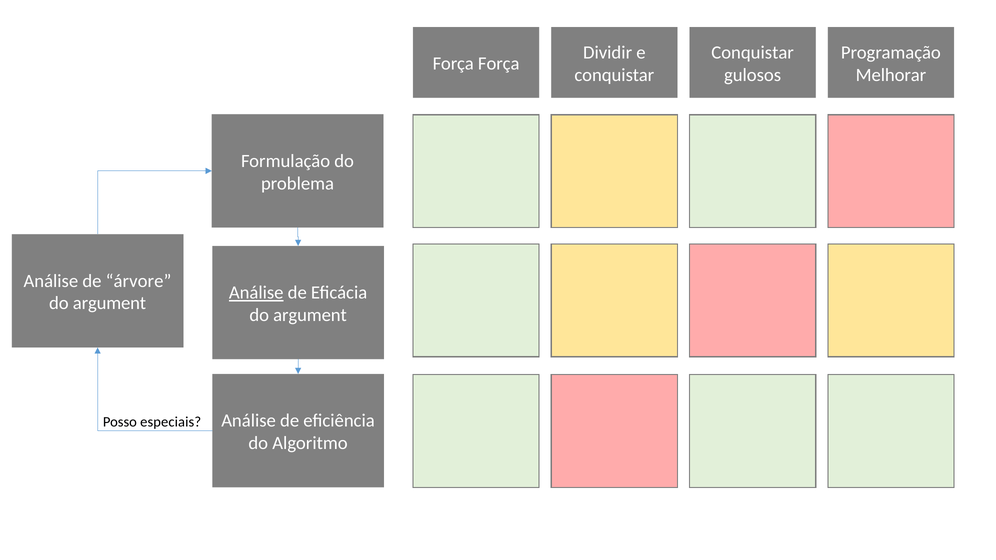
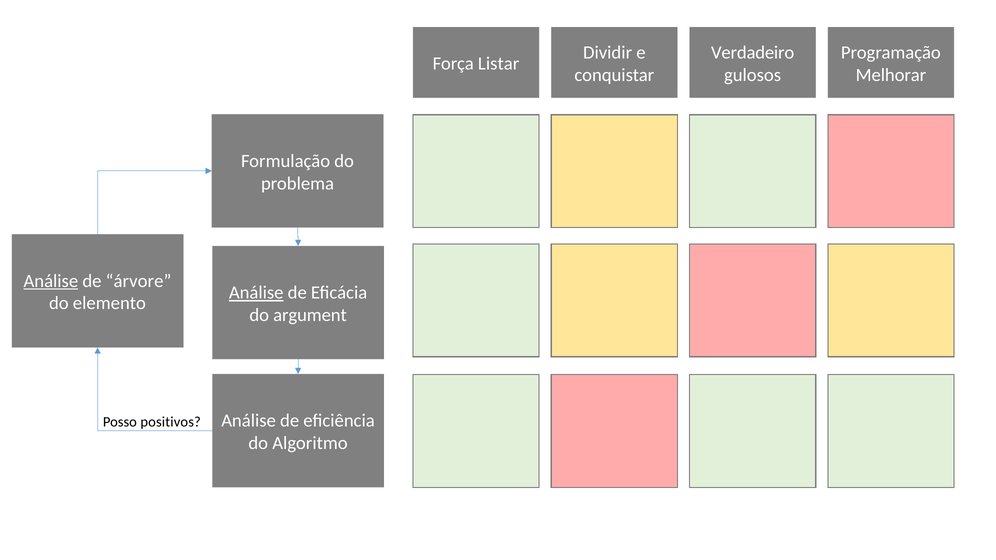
Conquistar at (753, 53): Conquistar -> Verdadeiro
Força Força: Força -> Listar
Análise at (51, 281) underline: none -> present
argument at (109, 303): argument -> elemento
especiais: especiais -> positivos
